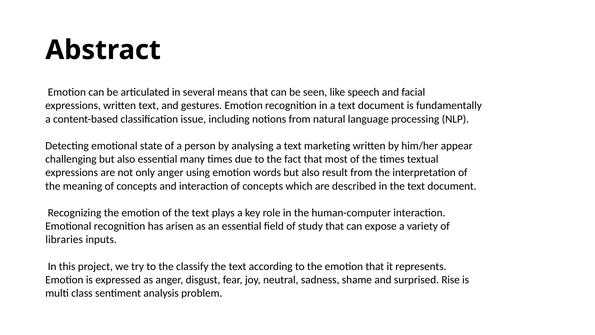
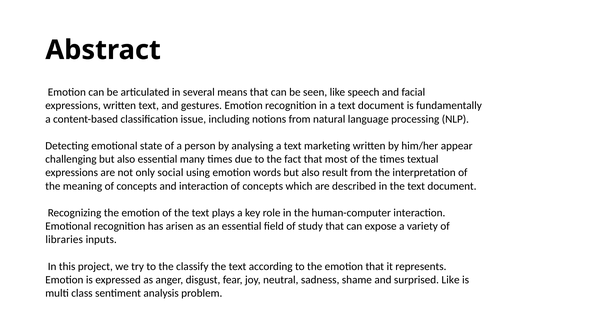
only anger: anger -> social
surprised Rise: Rise -> Like
